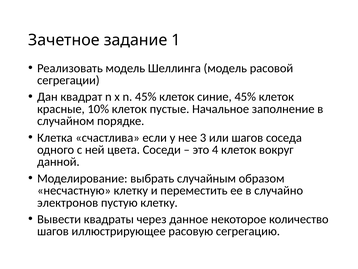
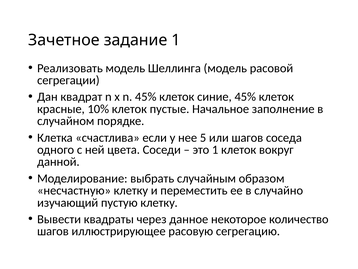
3: 3 -> 5
это 4: 4 -> 1
электронов: электронов -> изучающий
